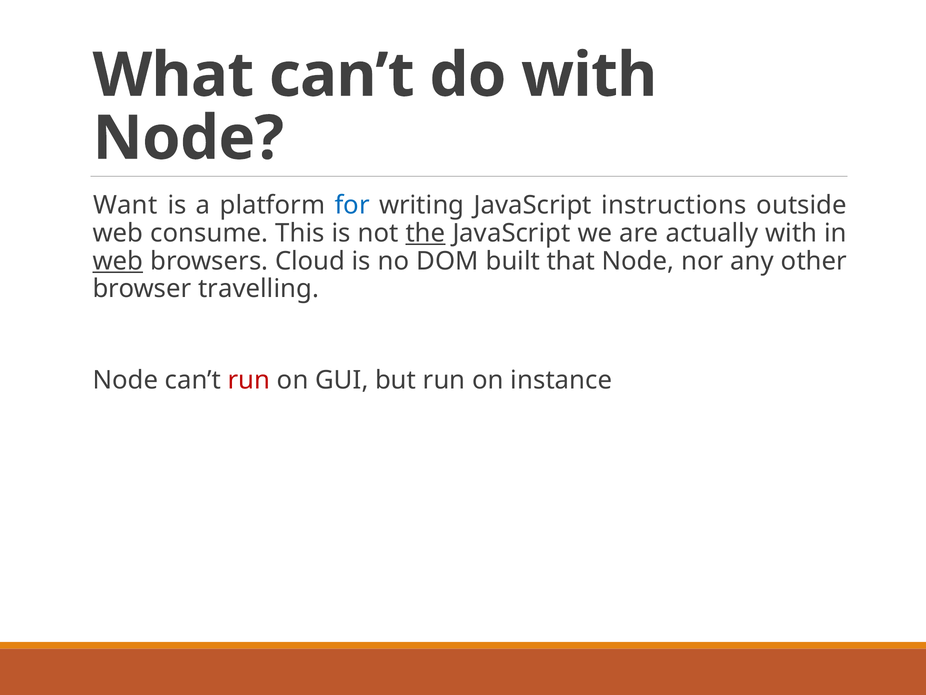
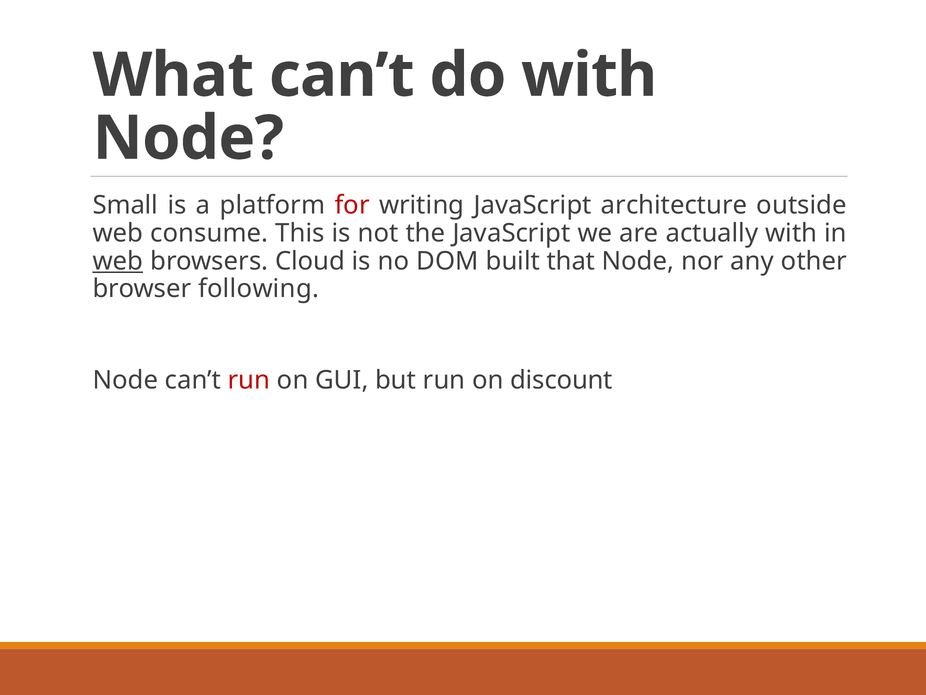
Want: Want -> Small
for colour: blue -> red
instructions: instructions -> architecture
the underline: present -> none
travelling: travelling -> following
instance: instance -> discount
